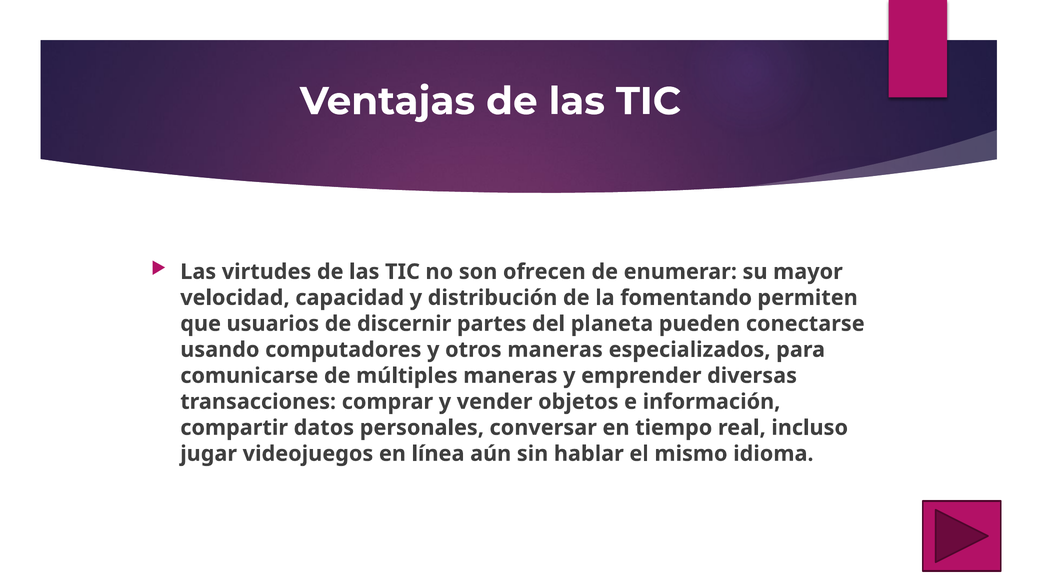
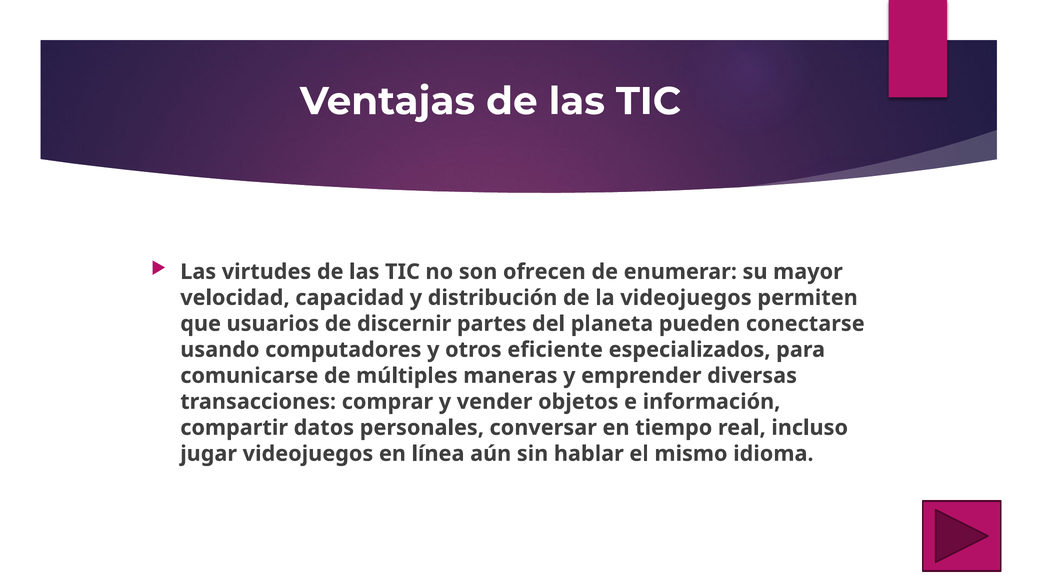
la fomentando: fomentando -> videojuegos
otros maneras: maneras -> eficiente
